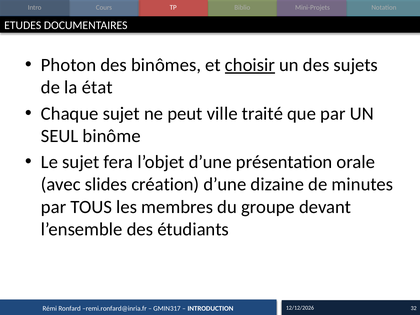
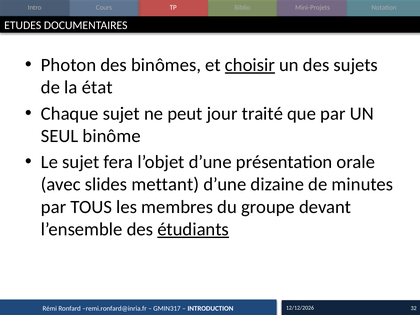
ville: ville -> jour
création: création -> mettant
étudiants underline: none -> present
